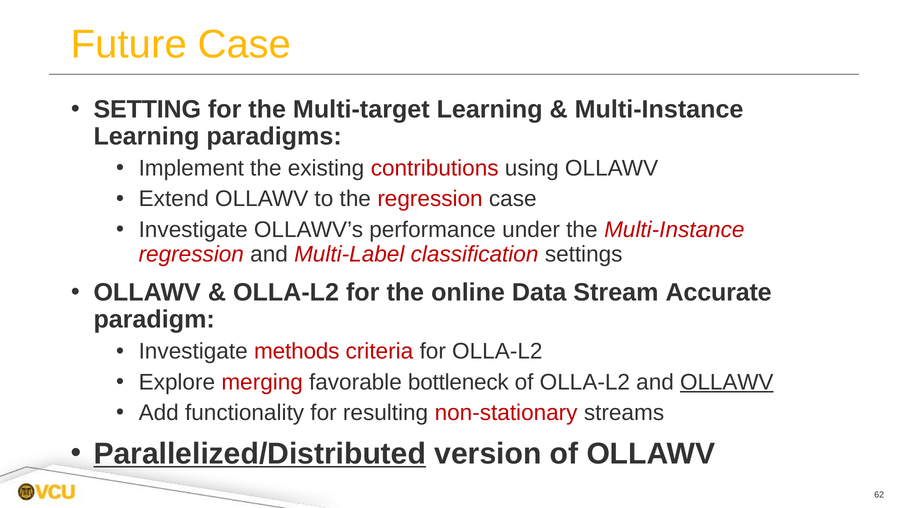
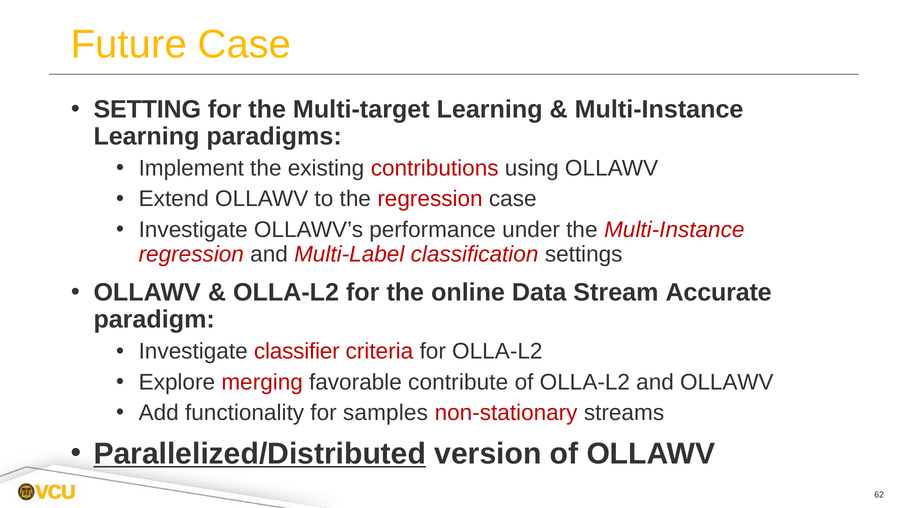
methods: methods -> classifier
bottleneck: bottleneck -> contribute
OLLAWV at (727, 382) underline: present -> none
resulting: resulting -> samples
